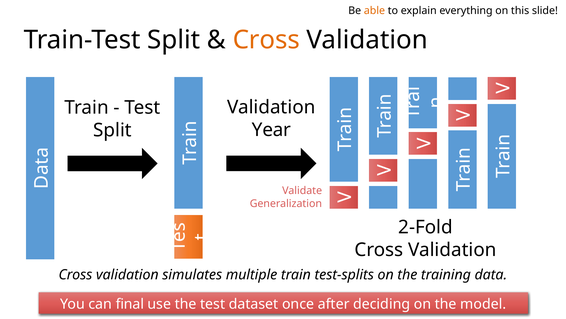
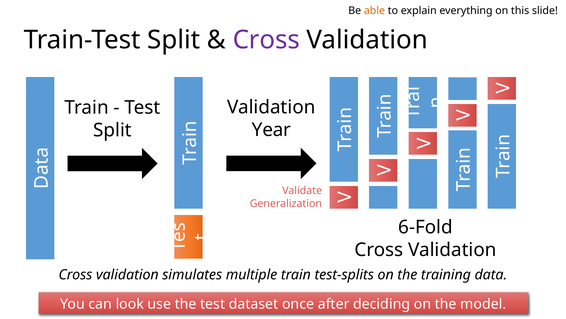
Cross at (266, 40) colour: orange -> purple
2-Fold: 2-Fold -> 6-Fold
final: final -> look
